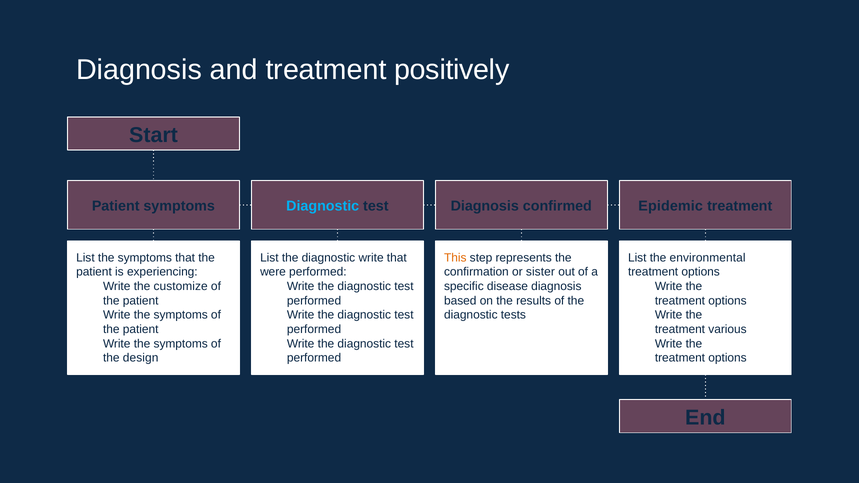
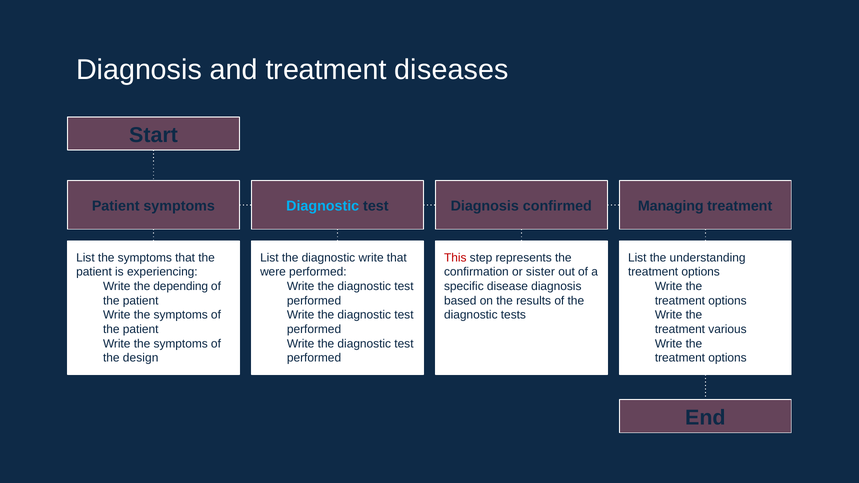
positively: positively -> diseases
Epidemic: Epidemic -> Managing
This colour: orange -> red
environmental: environmental -> understanding
customize: customize -> depending
